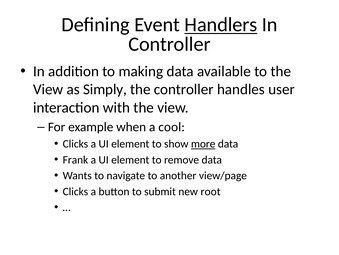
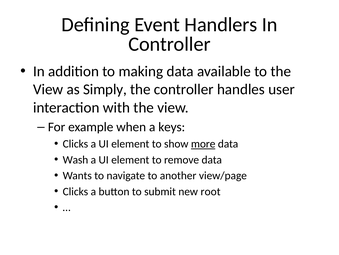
Handlers underline: present -> none
cool: cool -> keys
Frank: Frank -> Wash
